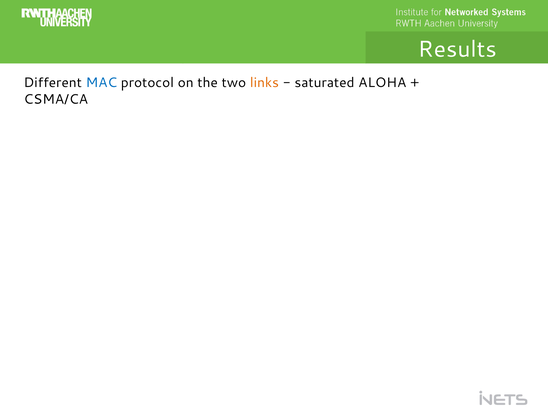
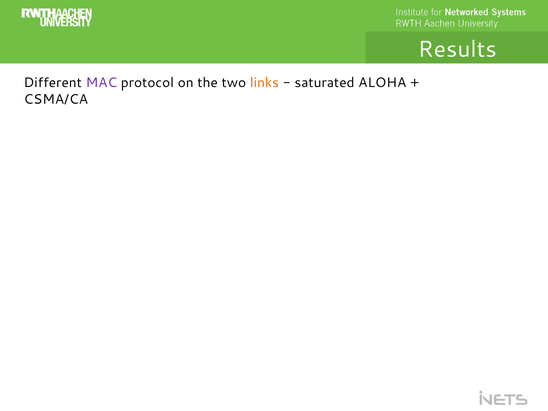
MAC colour: blue -> purple
